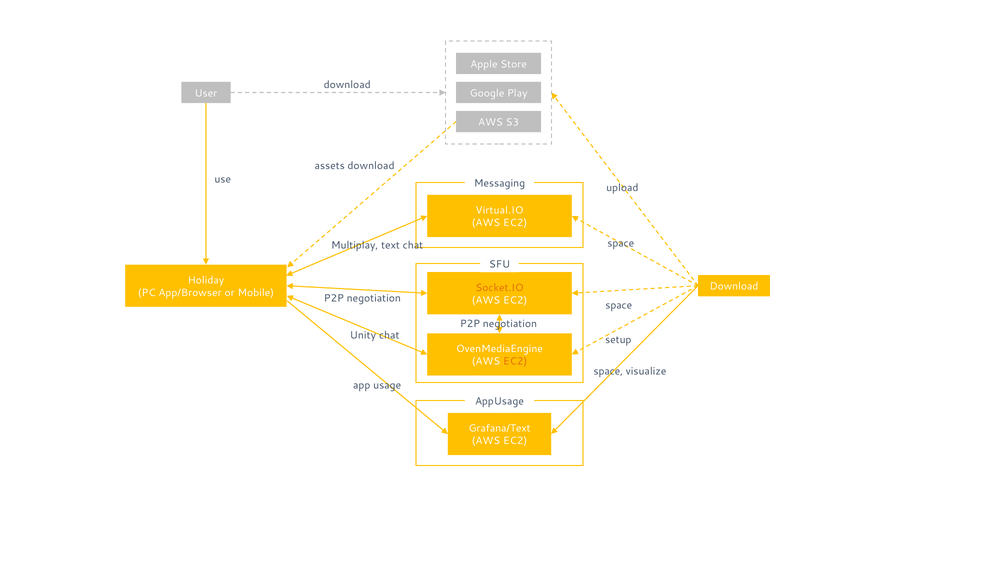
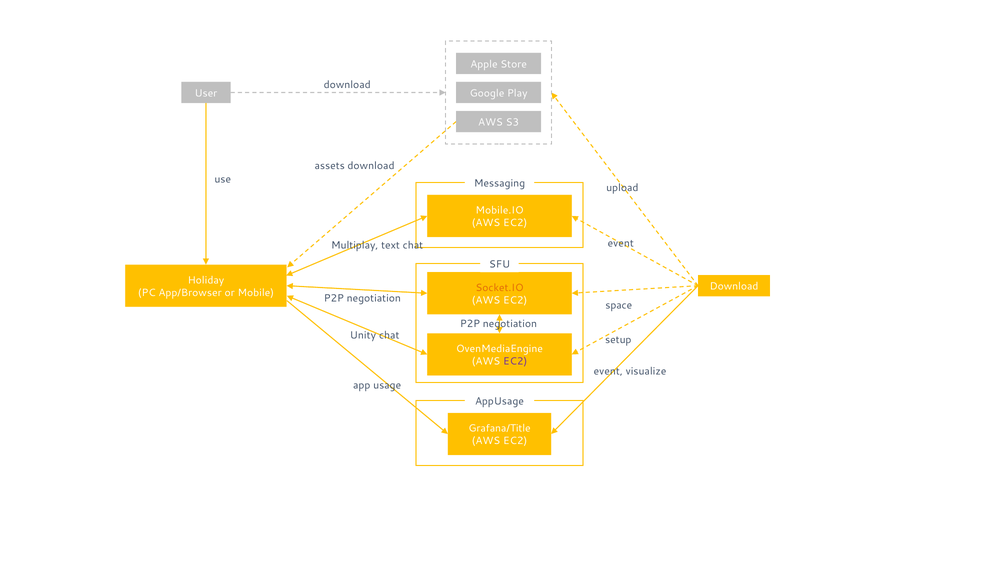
Virtual.IO: Virtual.IO -> Mobile.IO
space at (621, 243): space -> event
EC2 at (515, 361) colour: orange -> purple
space at (608, 371): space -> event
Grafana/Text: Grafana/Text -> Grafana/Title
